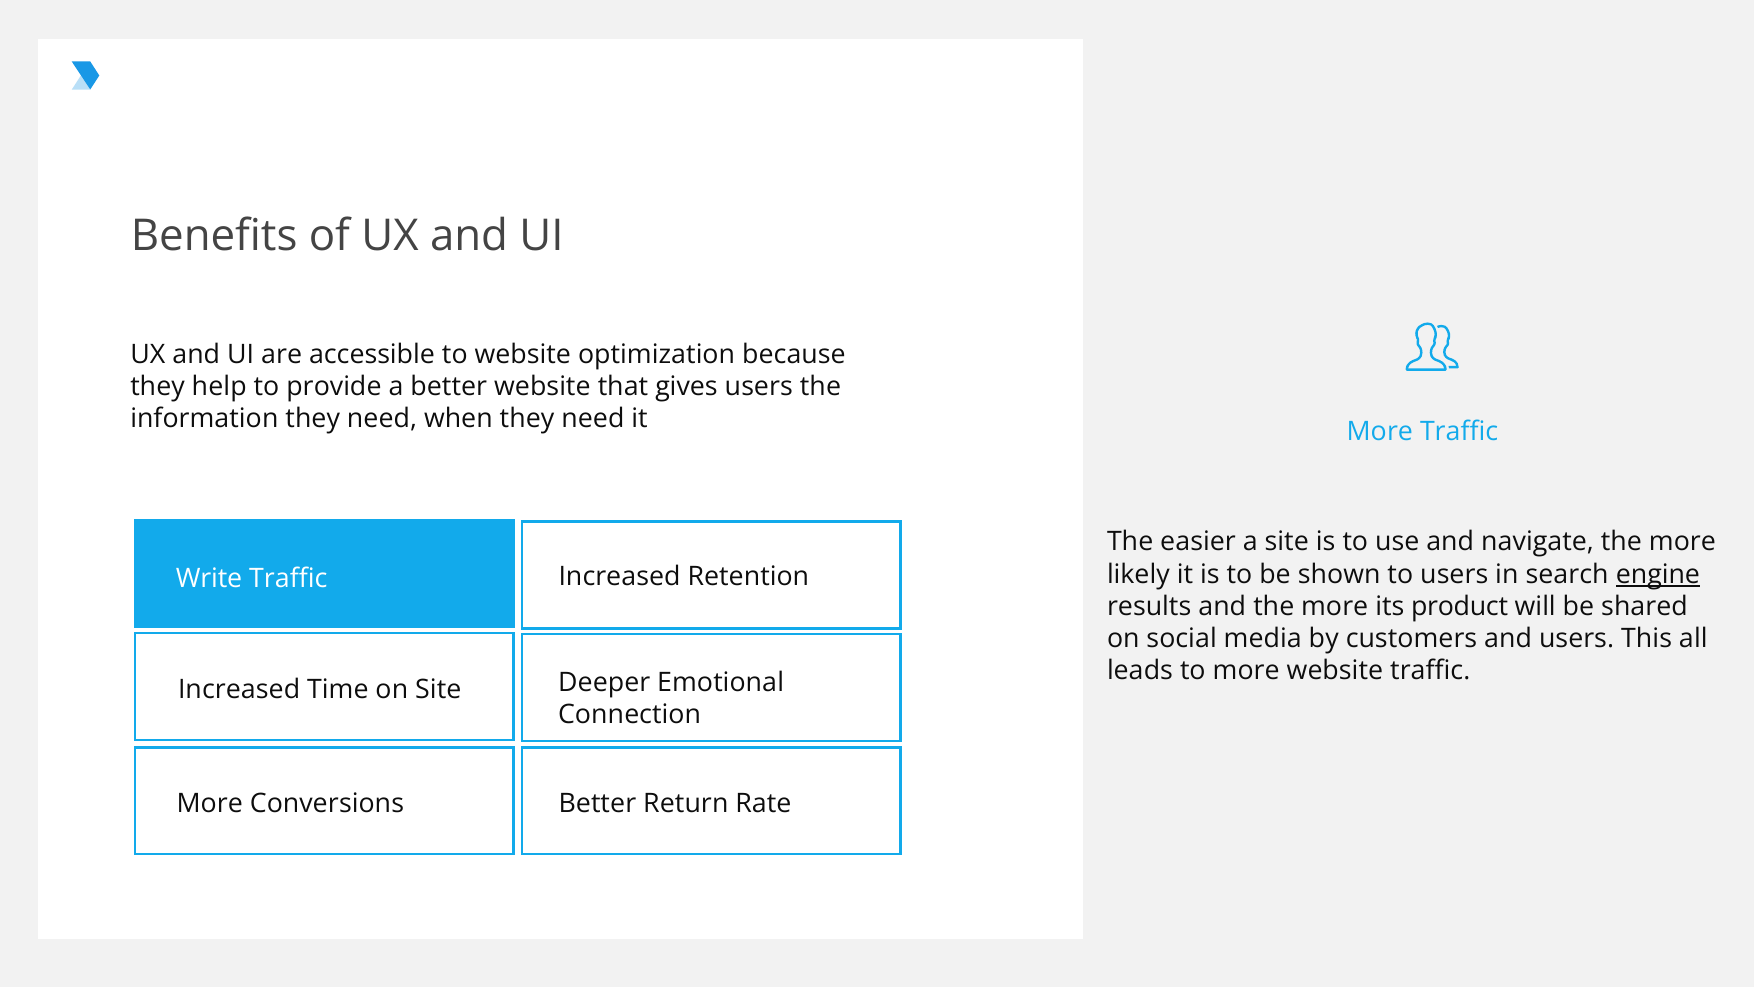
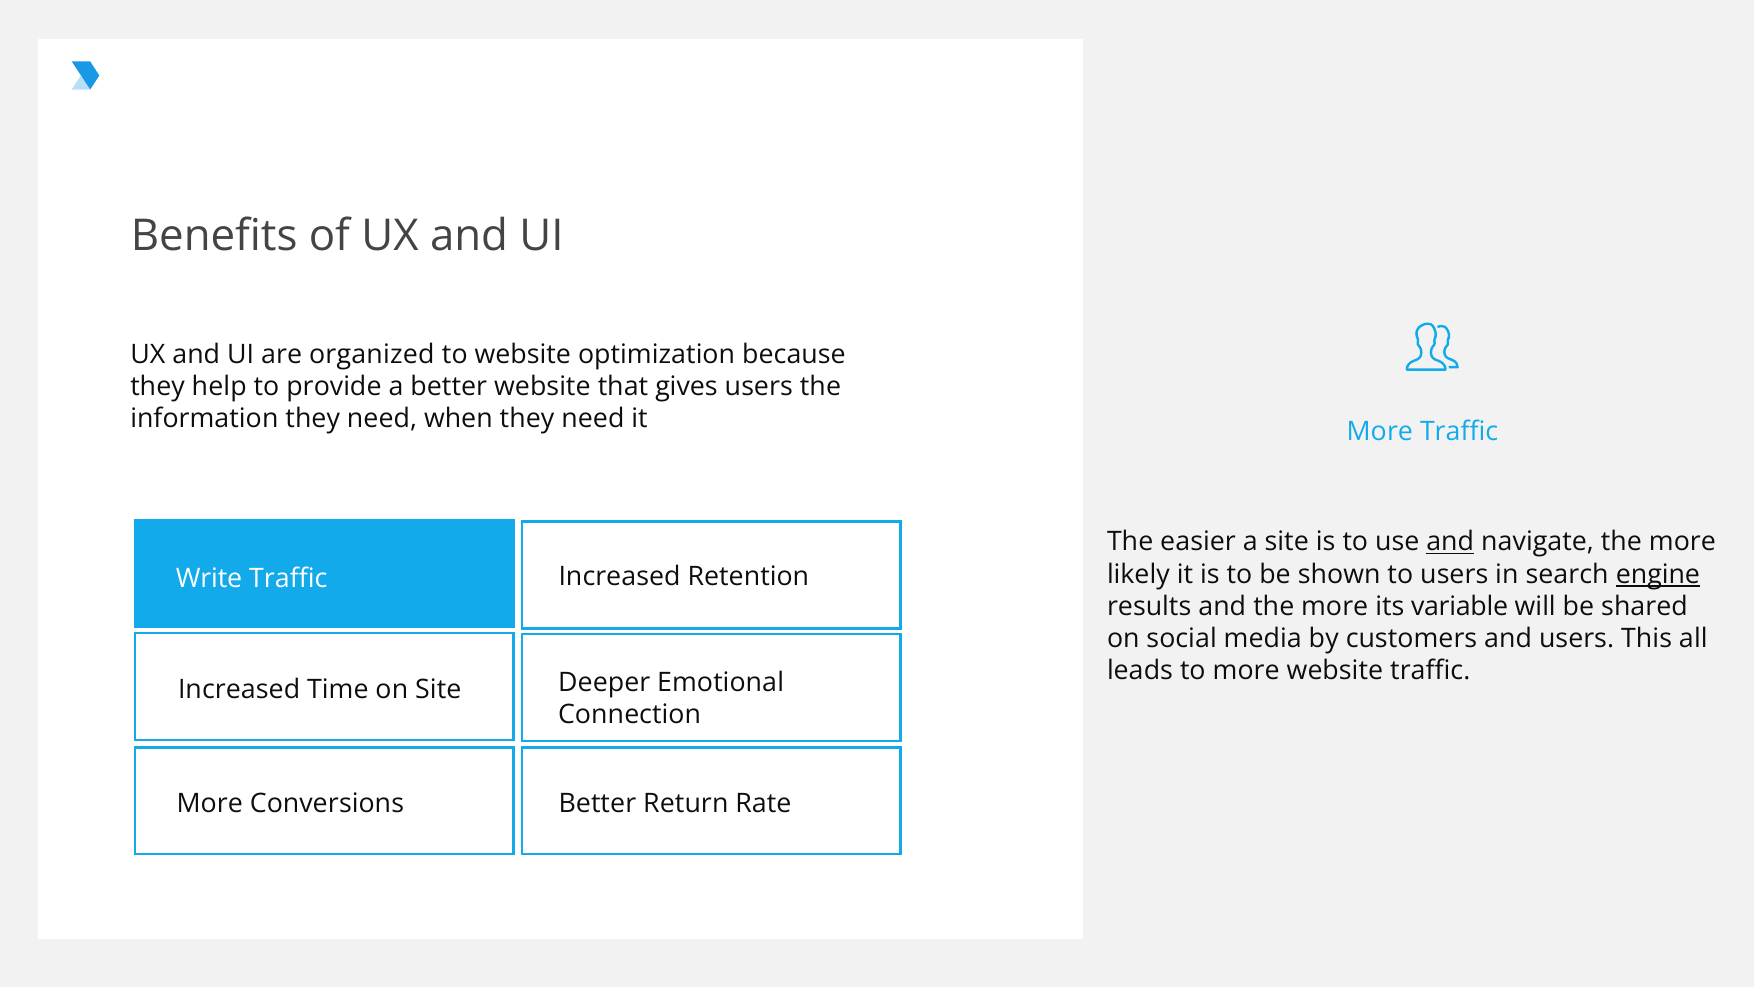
accessible: accessible -> organized
and at (1450, 542) underline: none -> present
product: product -> variable
